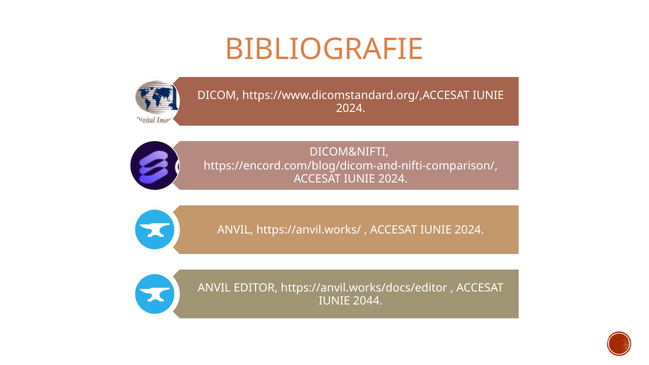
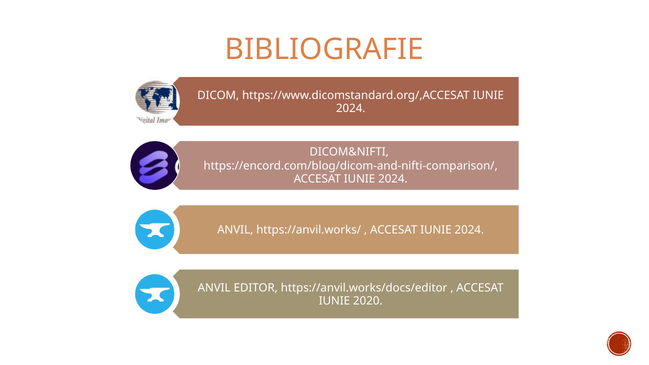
2044: 2044 -> 2020
